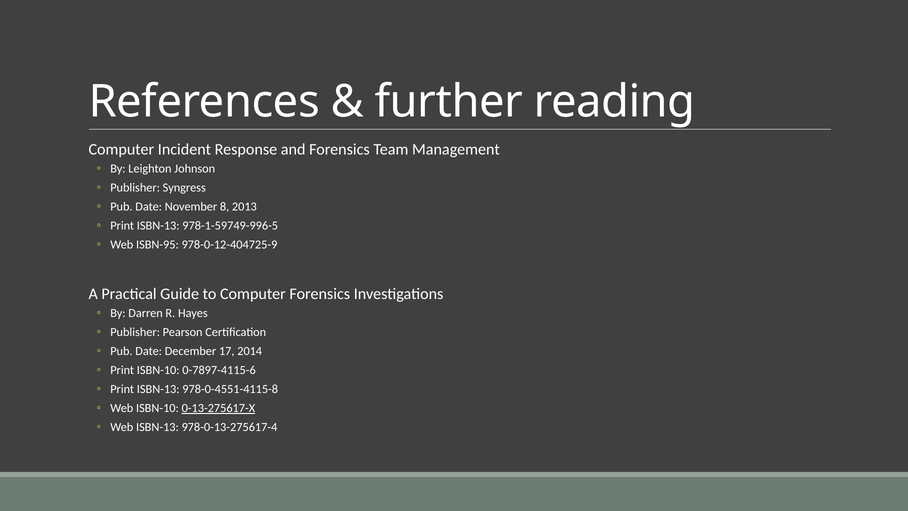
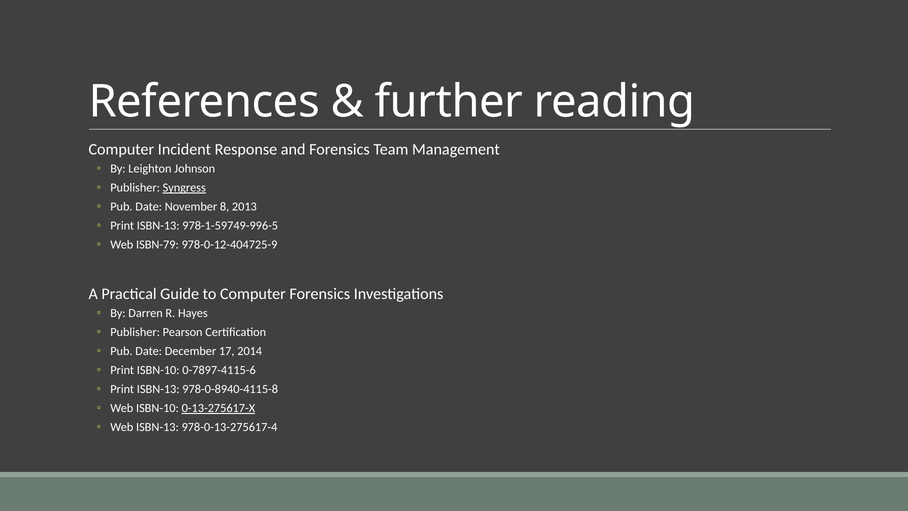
Syngress underline: none -> present
ISBN-95: ISBN-95 -> ISBN-79
978-0-4551-4115-8: 978-0-4551-4115-8 -> 978-0-8940-4115-8
